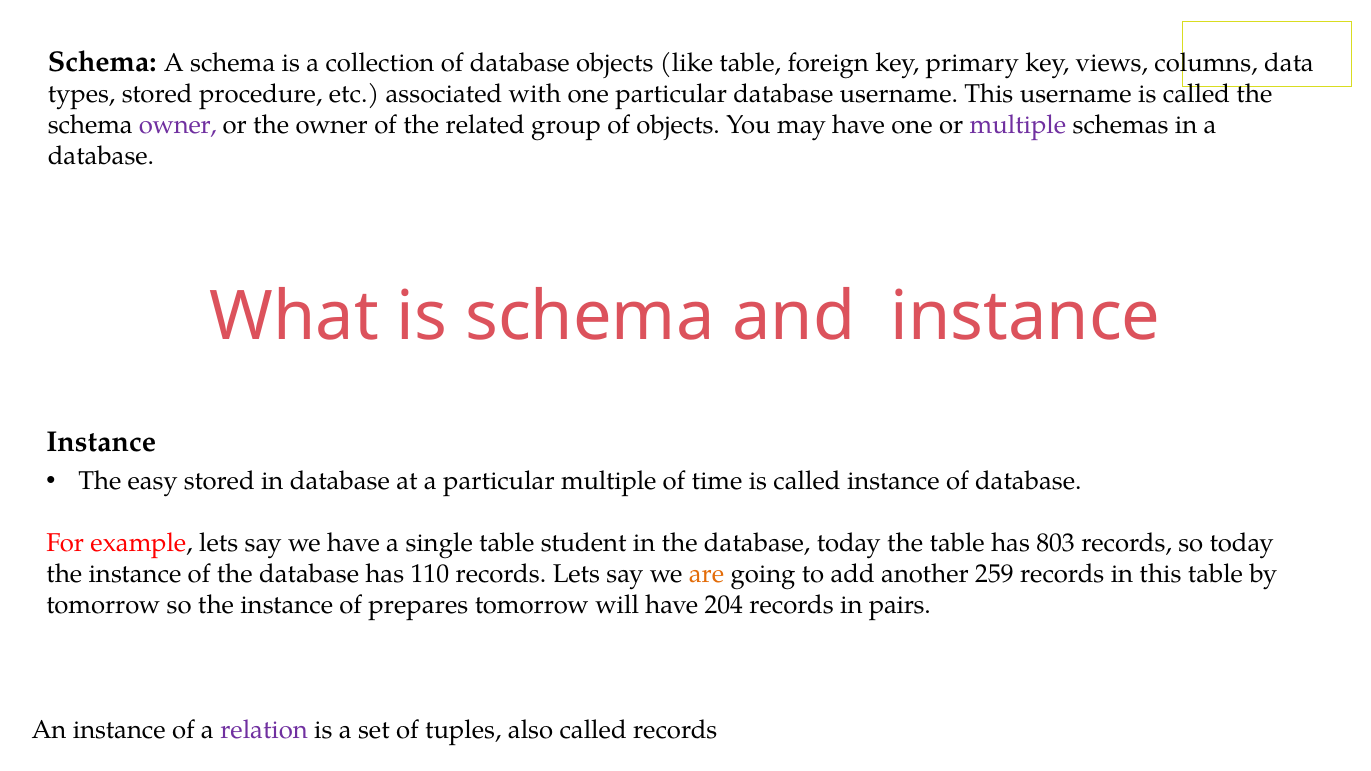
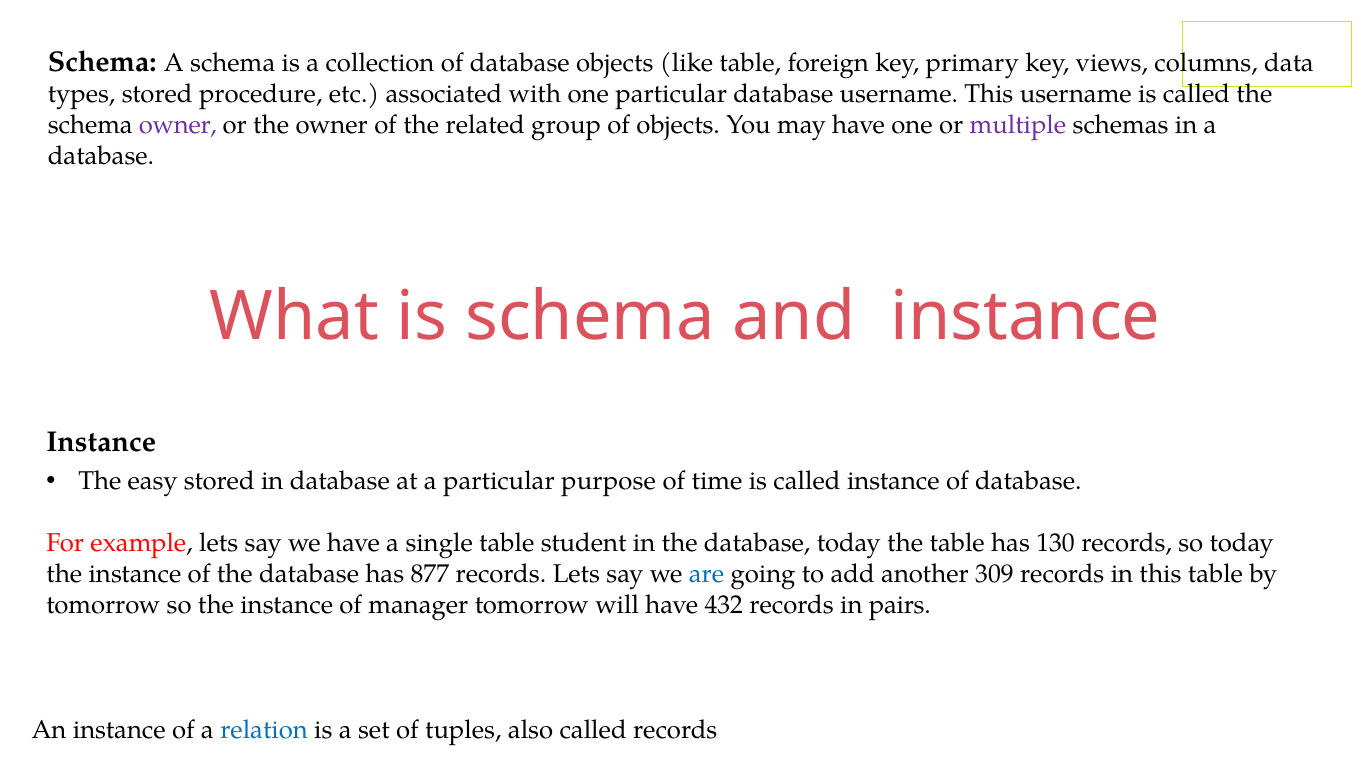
particular multiple: multiple -> purpose
803: 803 -> 130
110: 110 -> 877
are colour: orange -> blue
259: 259 -> 309
prepares: prepares -> manager
204: 204 -> 432
relation colour: purple -> blue
